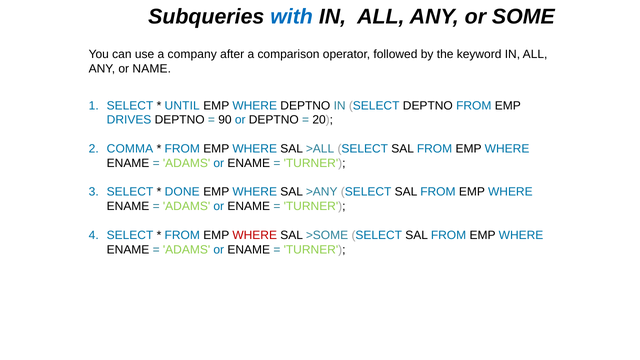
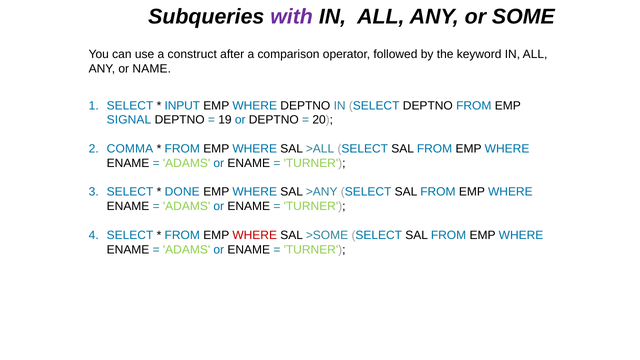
with colour: blue -> purple
company: company -> construct
UNTIL: UNTIL -> INPUT
DRIVES: DRIVES -> SIGNAL
90: 90 -> 19
